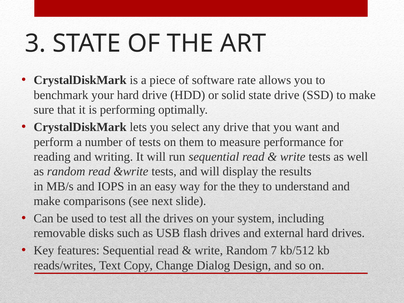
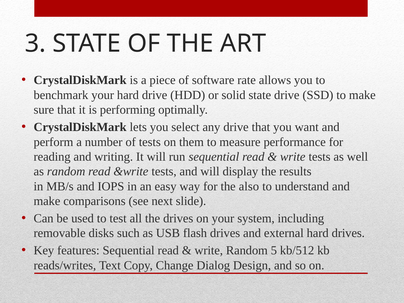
they: they -> also
7: 7 -> 5
